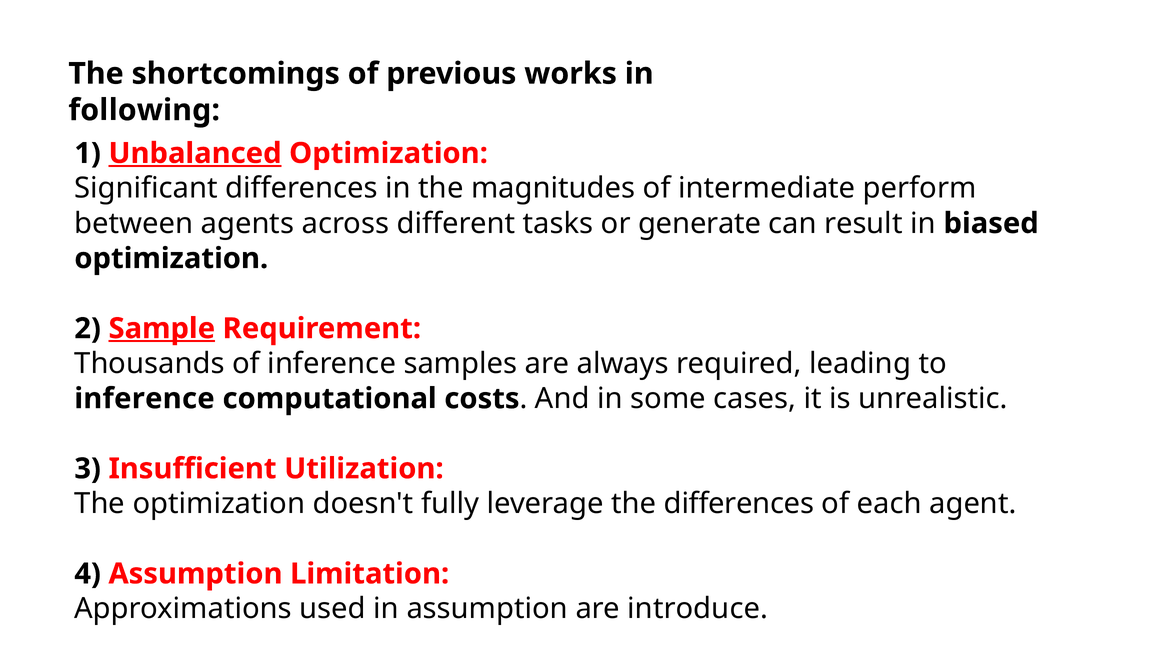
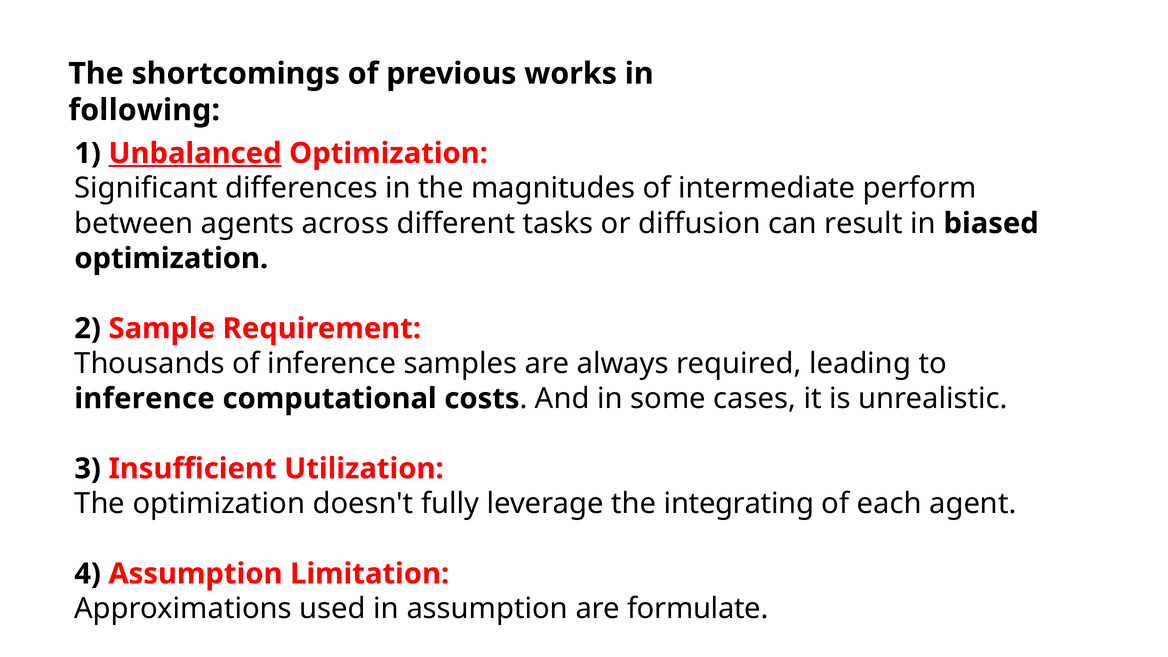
generate: generate -> diffusion
Sample underline: present -> none
the differences: differences -> integrating
introduce: introduce -> formulate
